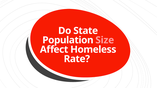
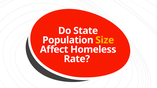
Size colour: pink -> yellow
